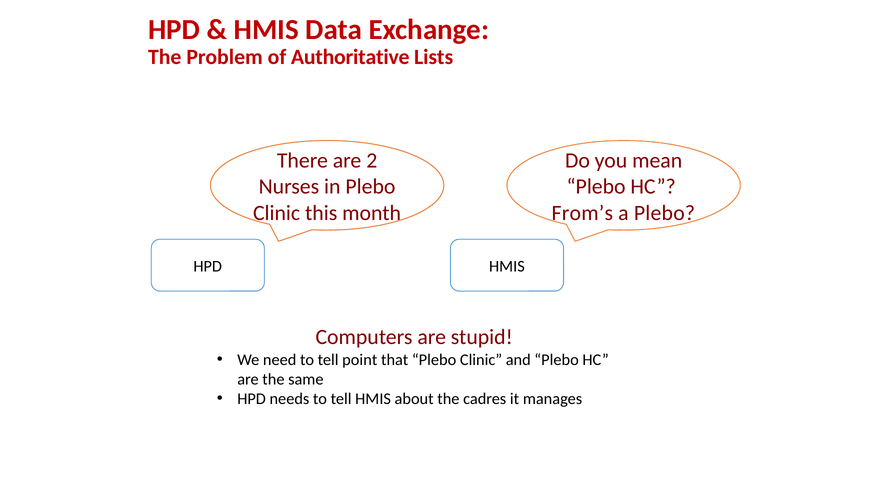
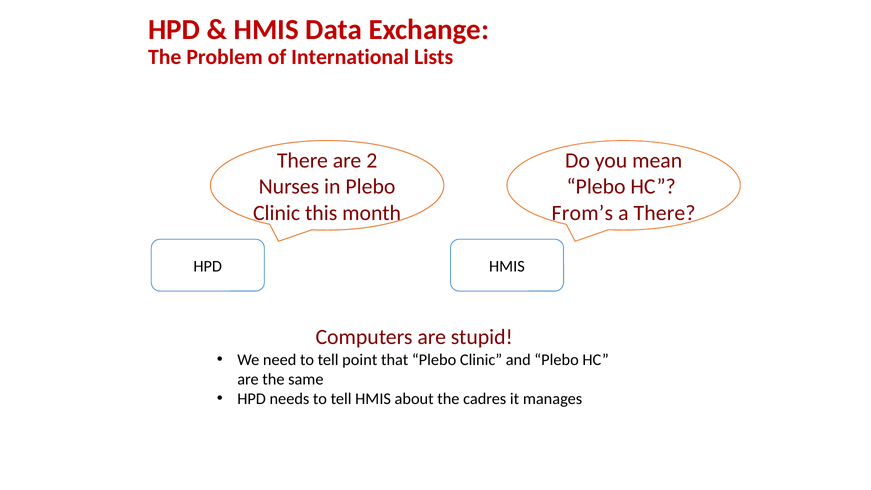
Authoritative: Authoritative -> International
a Plebo: Plebo -> There
